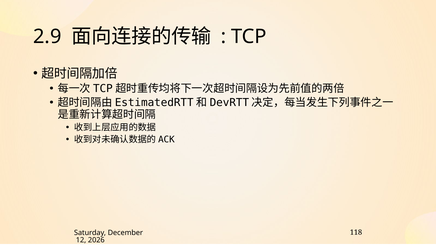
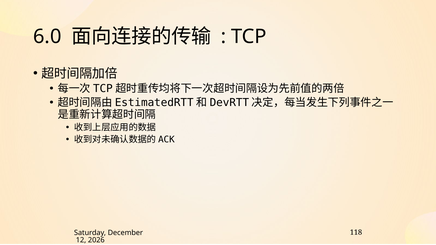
2.9: 2.9 -> 6.0
